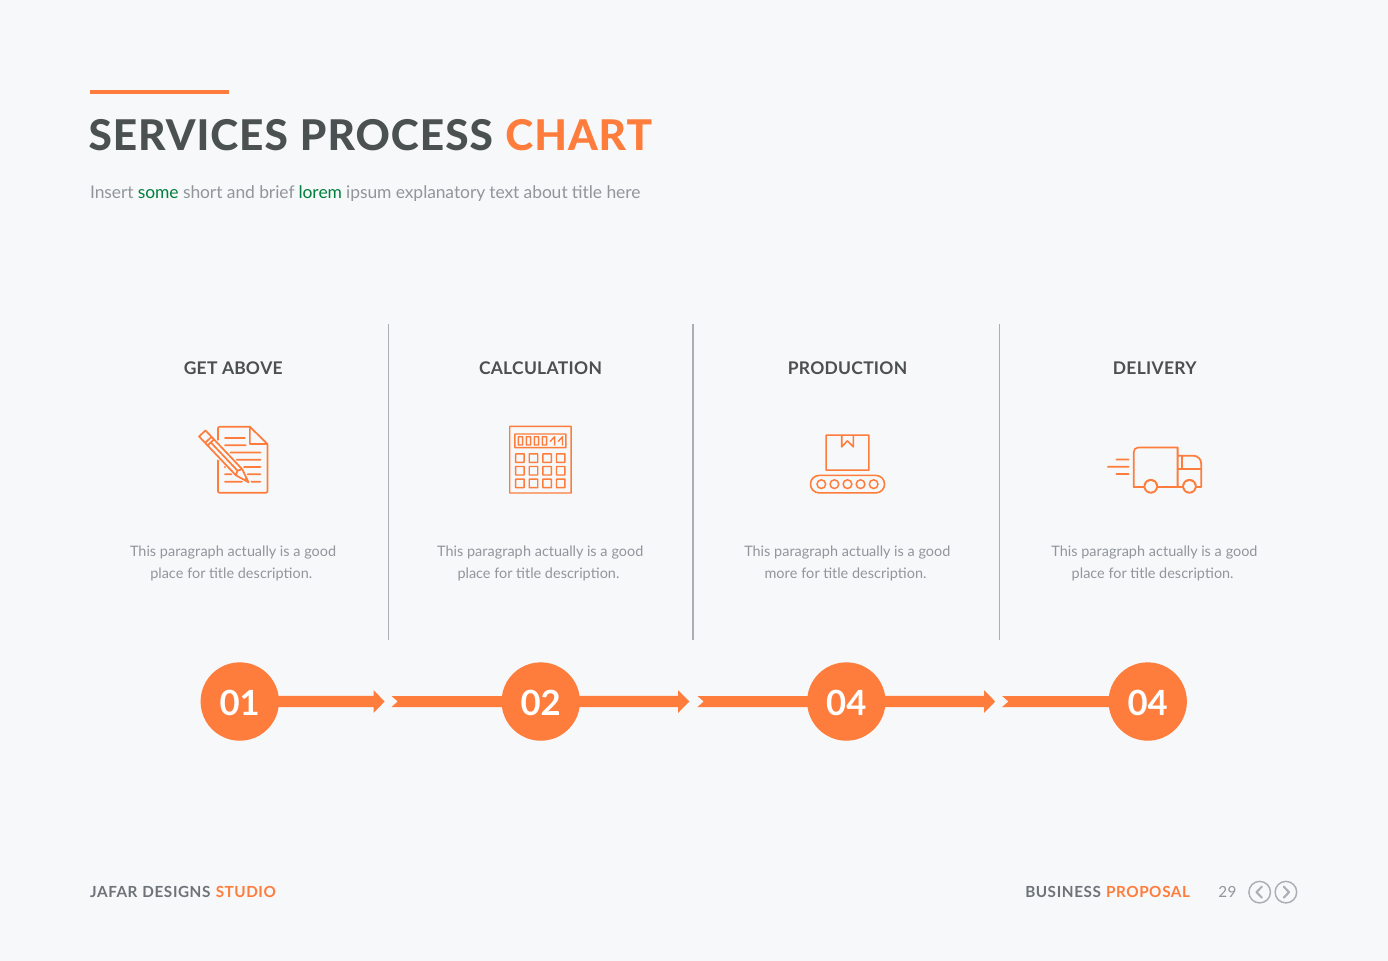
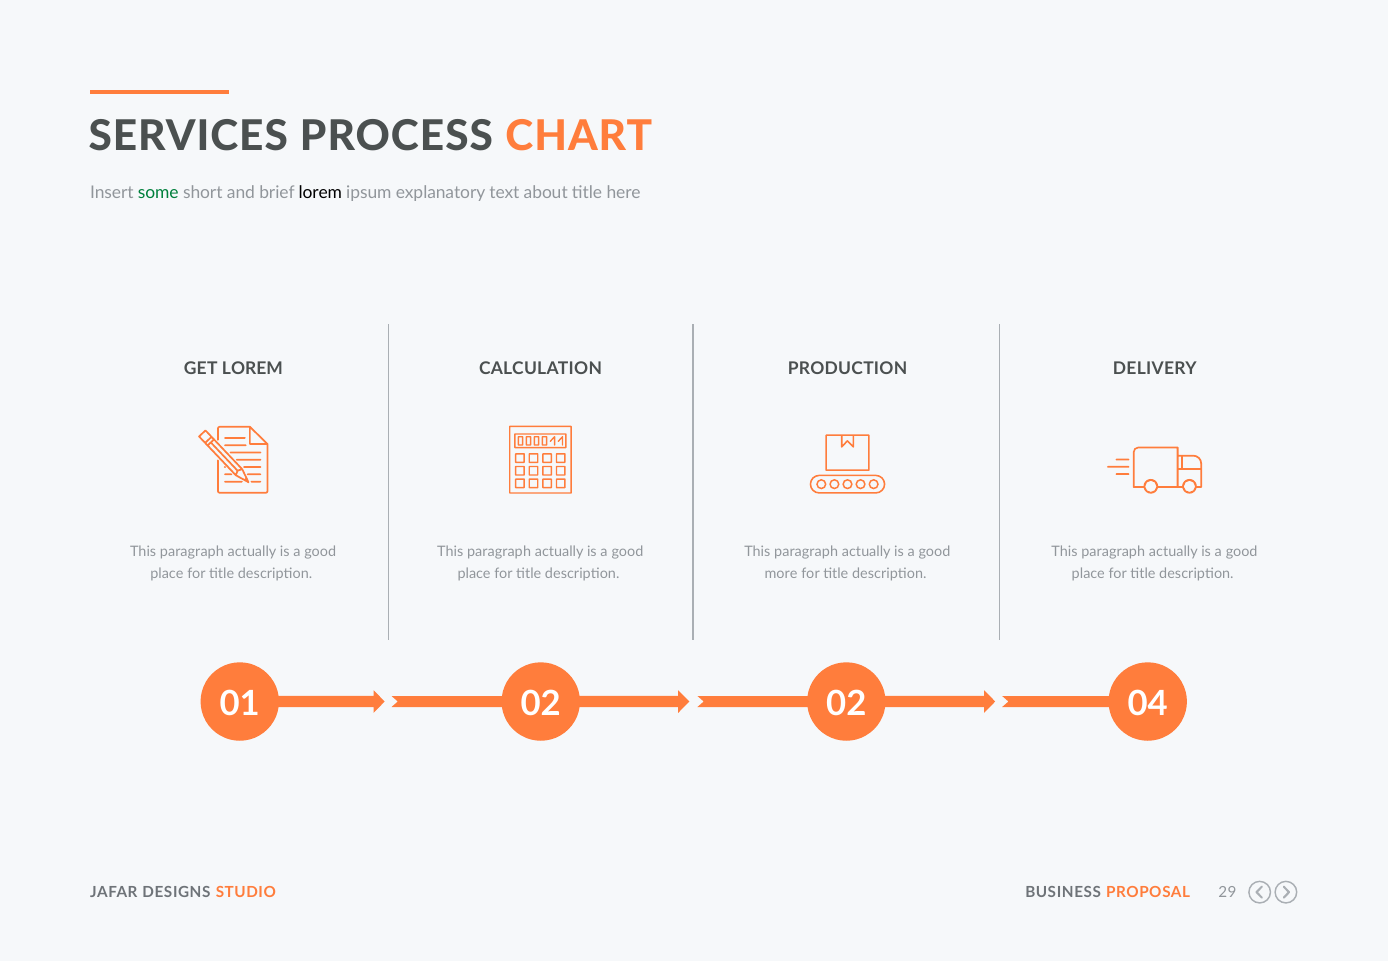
lorem at (320, 193) colour: green -> black
GET ABOVE: ABOVE -> LOREM
02 04: 04 -> 02
